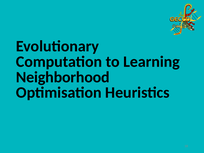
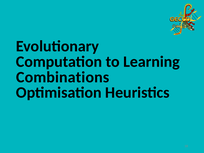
Neighborhood: Neighborhood -> Combinations
